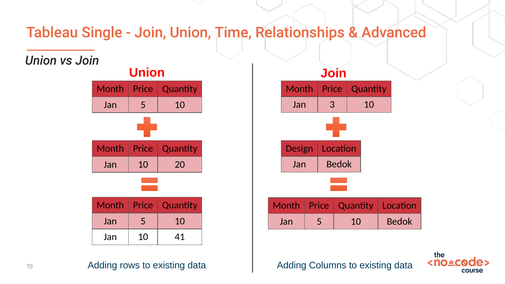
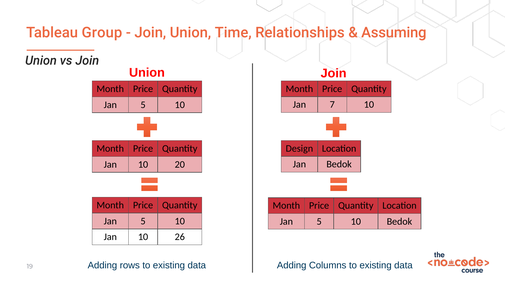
Single: Single -> Group
Advanced: Advanced -> Assuming
3: 3 -> 7
41: 41 -> 26
